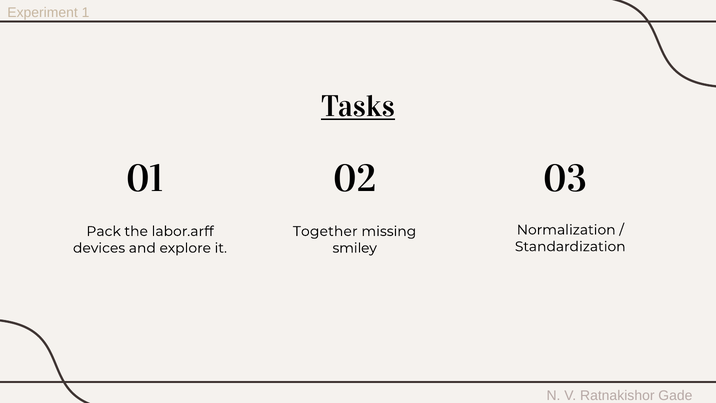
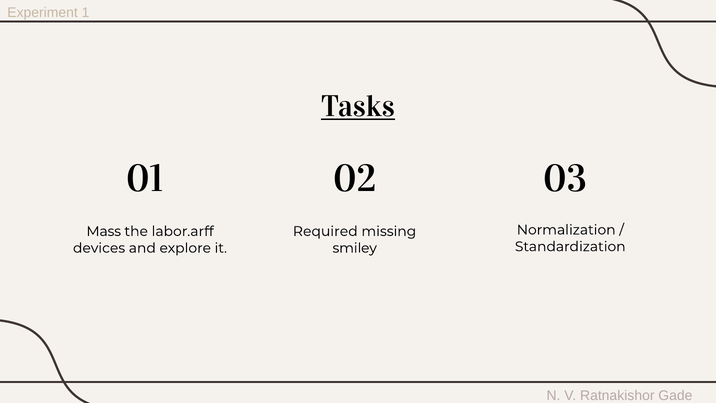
Pack: Pack -> Mass
Together: Together -> Required
